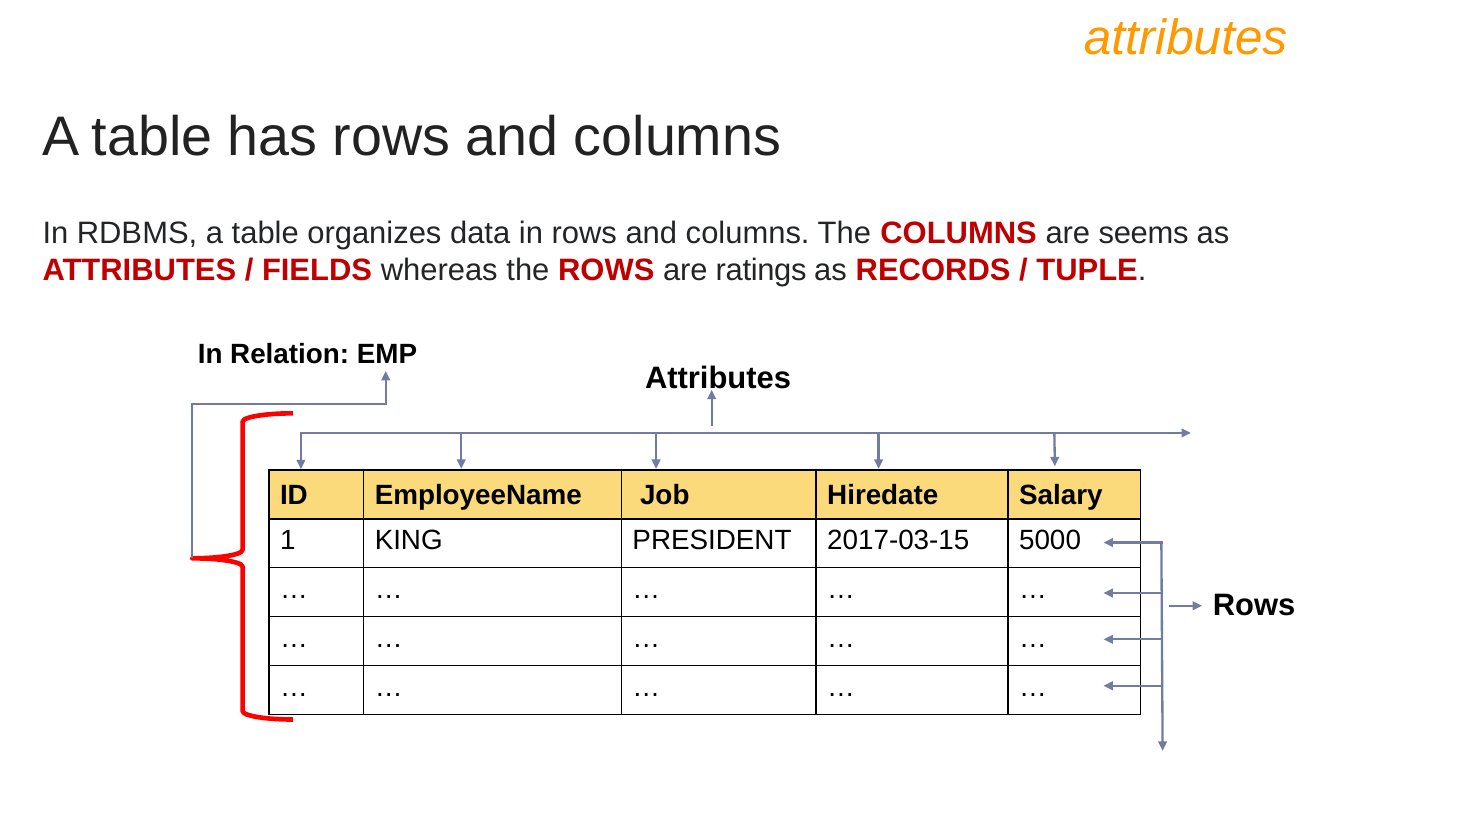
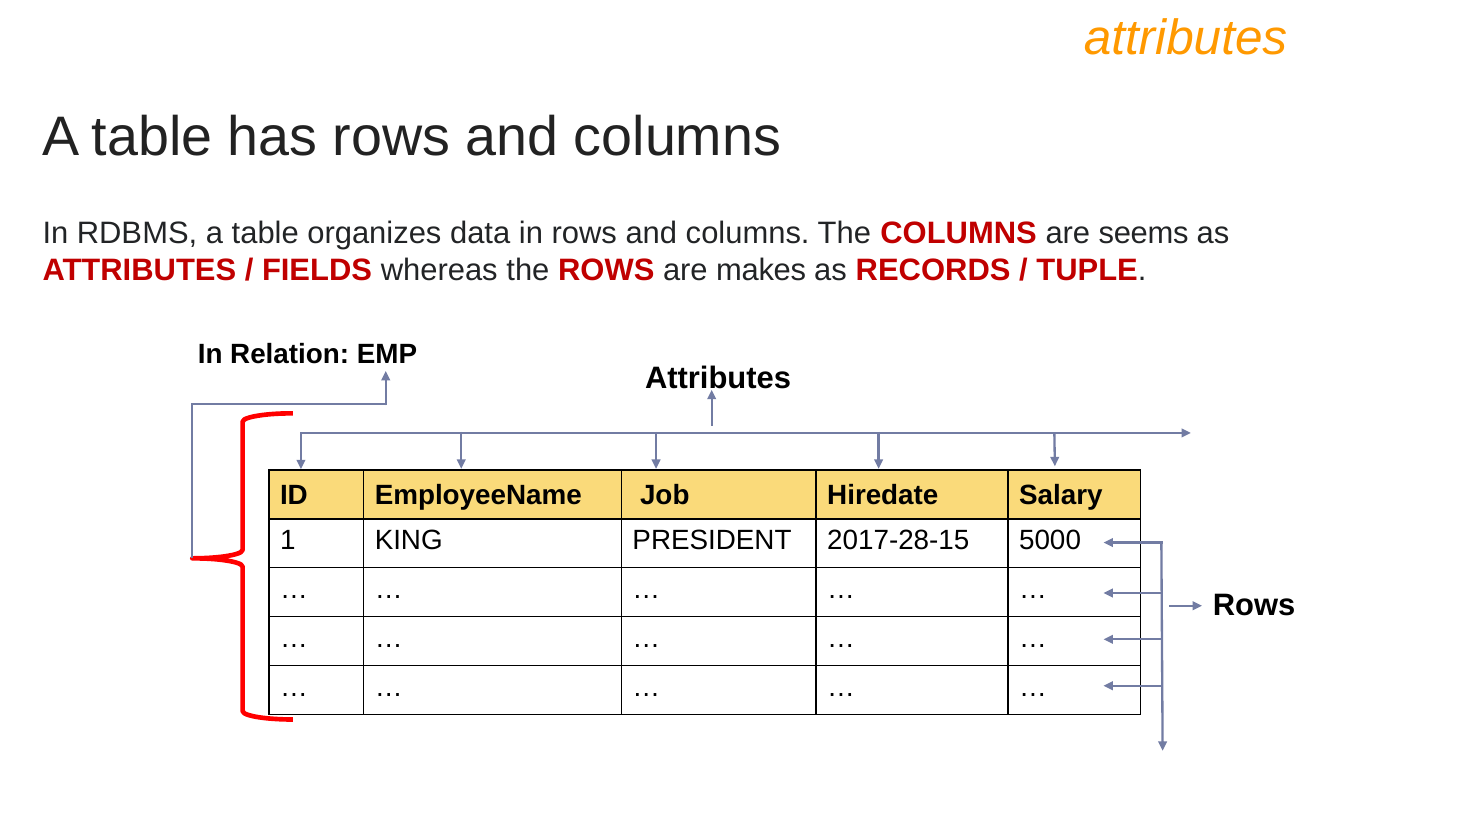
ratings: ratings -> makes
2017-03-15: 2017-03-15 -> 2017-28-15
